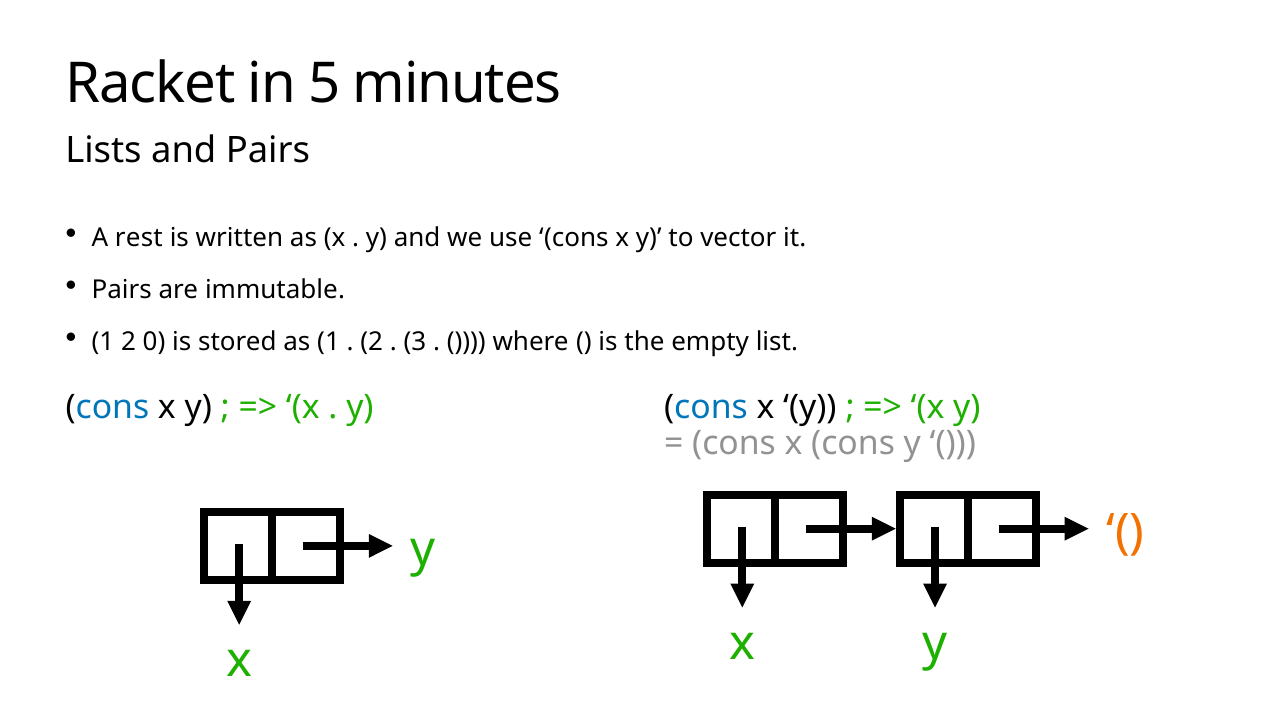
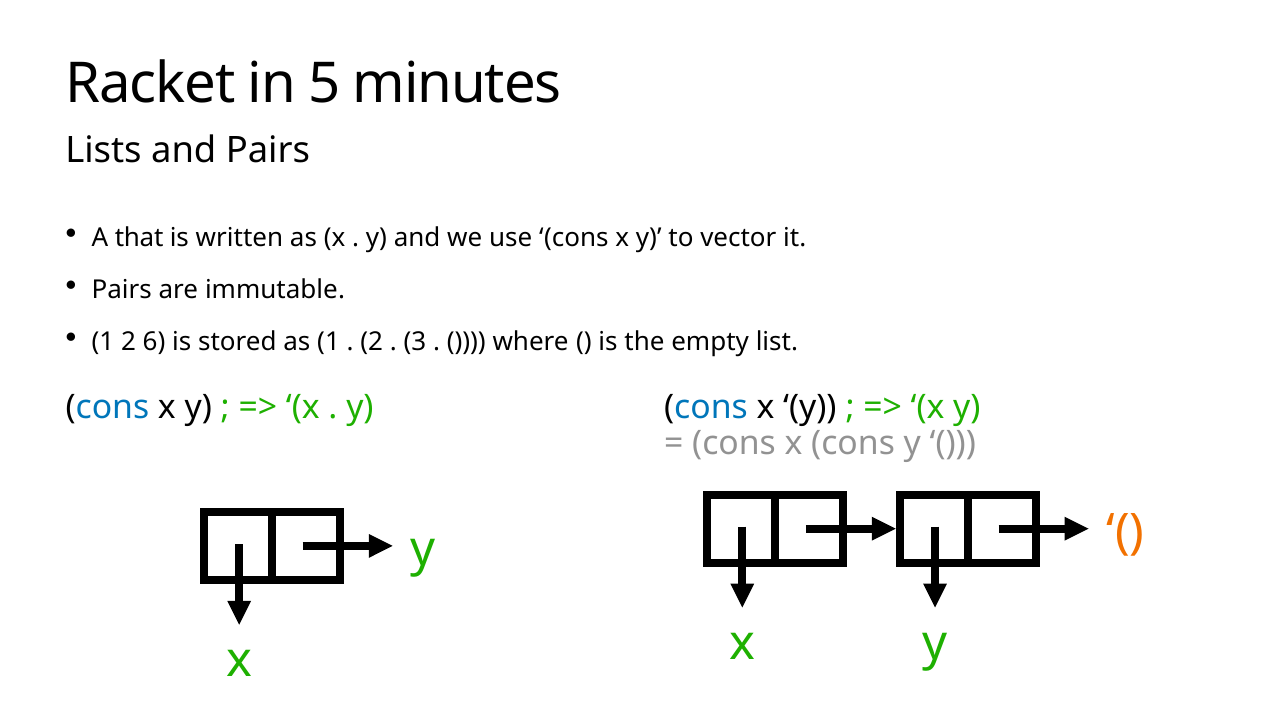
rest: rest -> that
0: 0 -> 6
